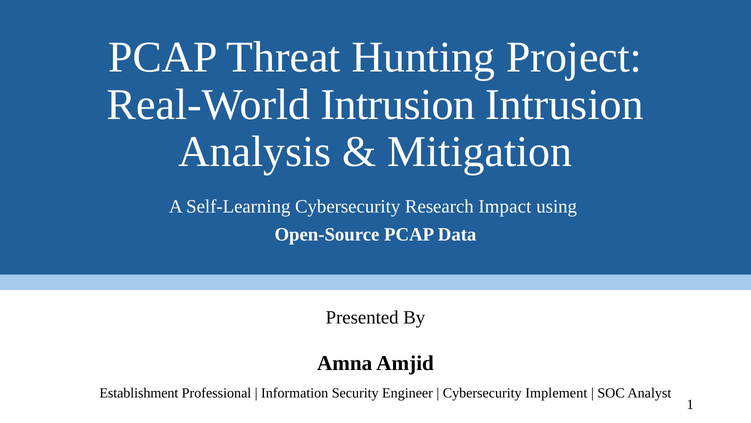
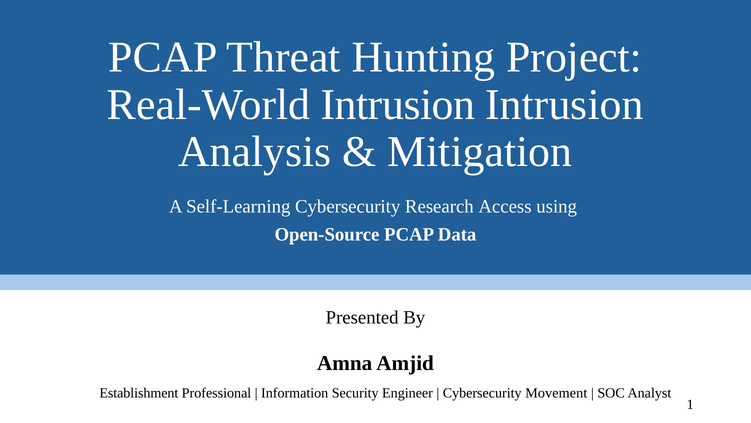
Impact: Impact -> Access
Implement: Implement -> Movement
